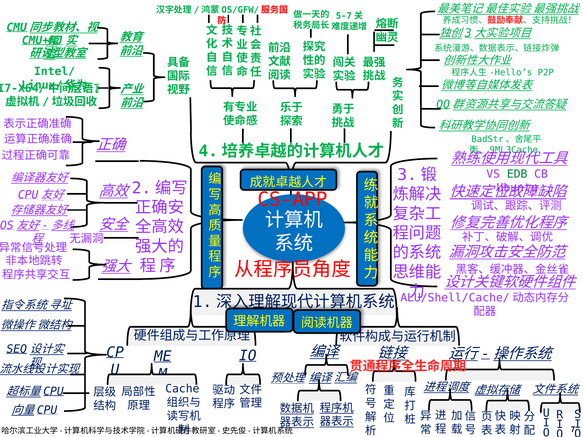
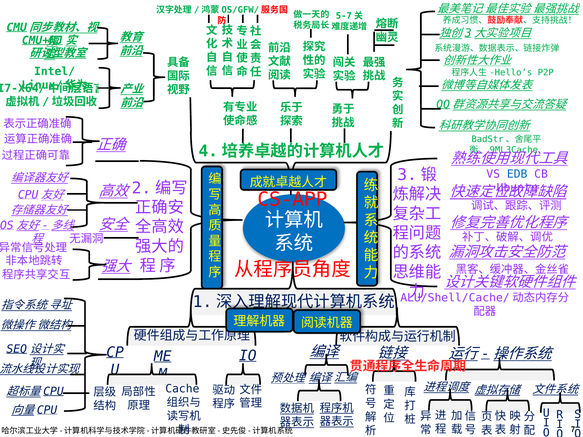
EDB colour: green -> blue
